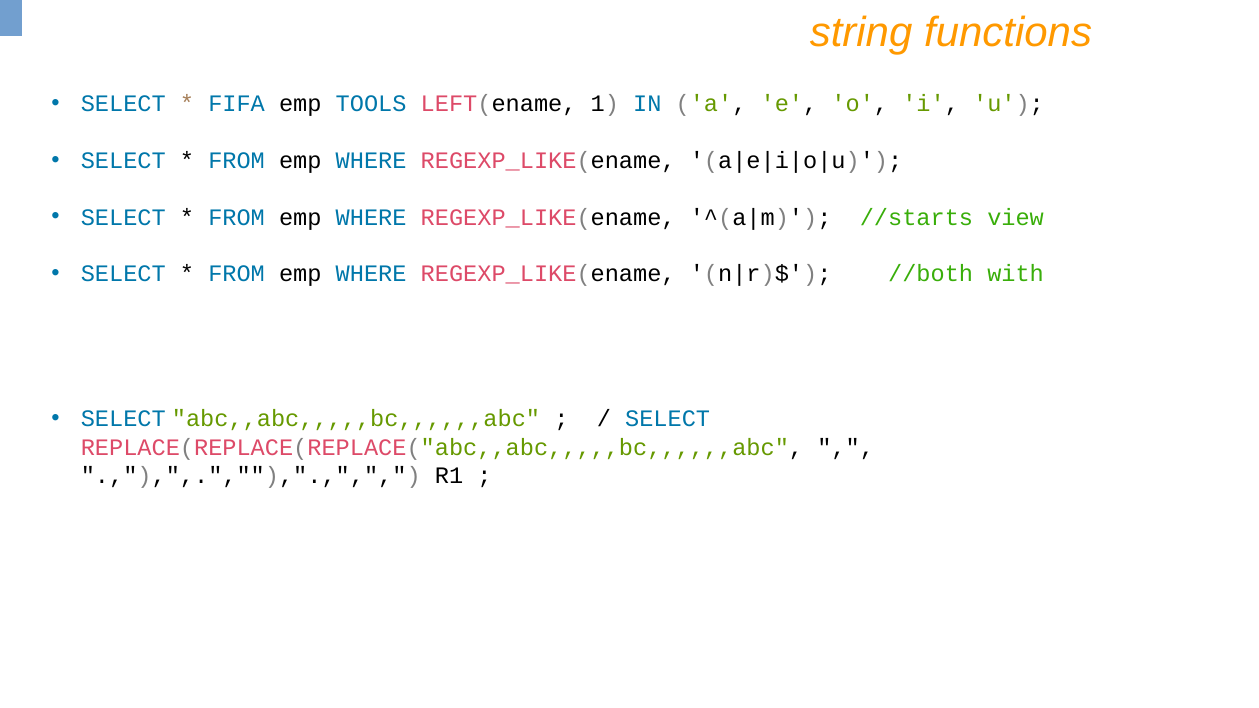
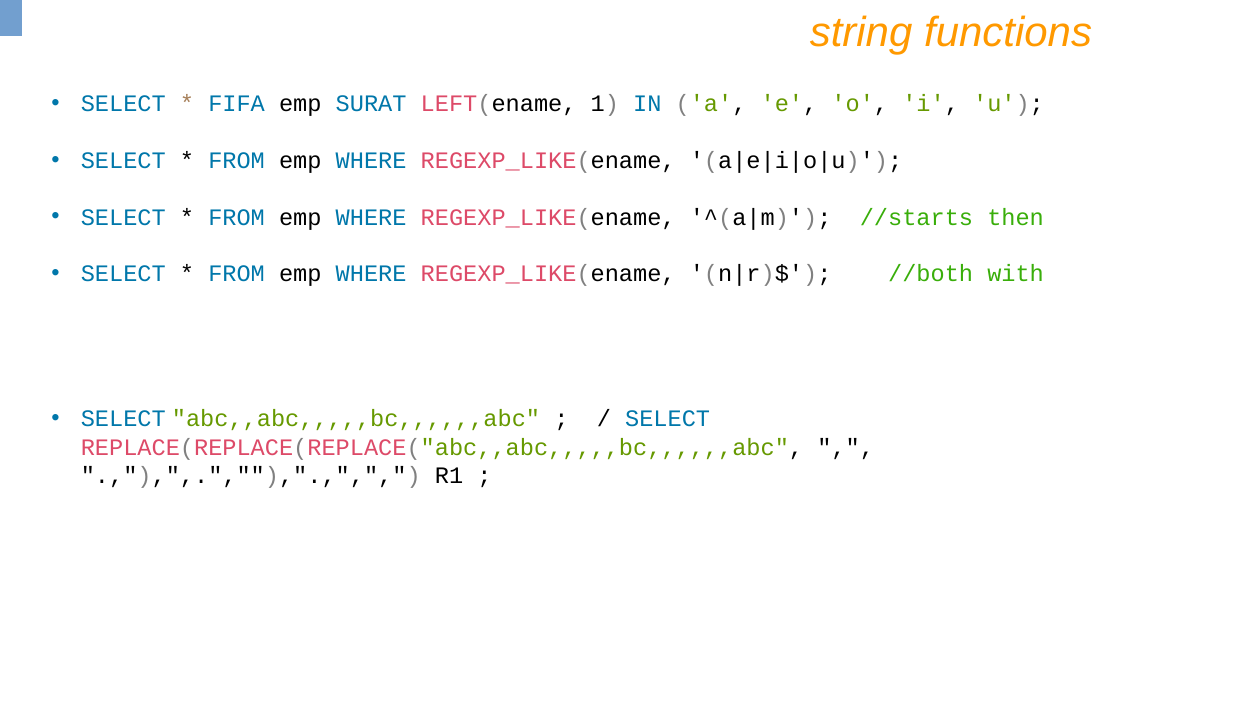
TOOLS: TOOLS -> SURAT
view: view -> then
